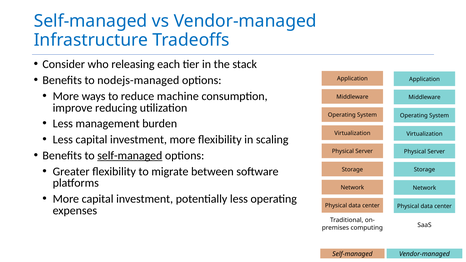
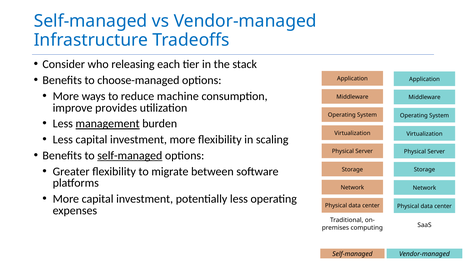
nodejs-managed: nodejs-managed -> choose-managed
reducing: reducing -> provides
management underline: none -> present
